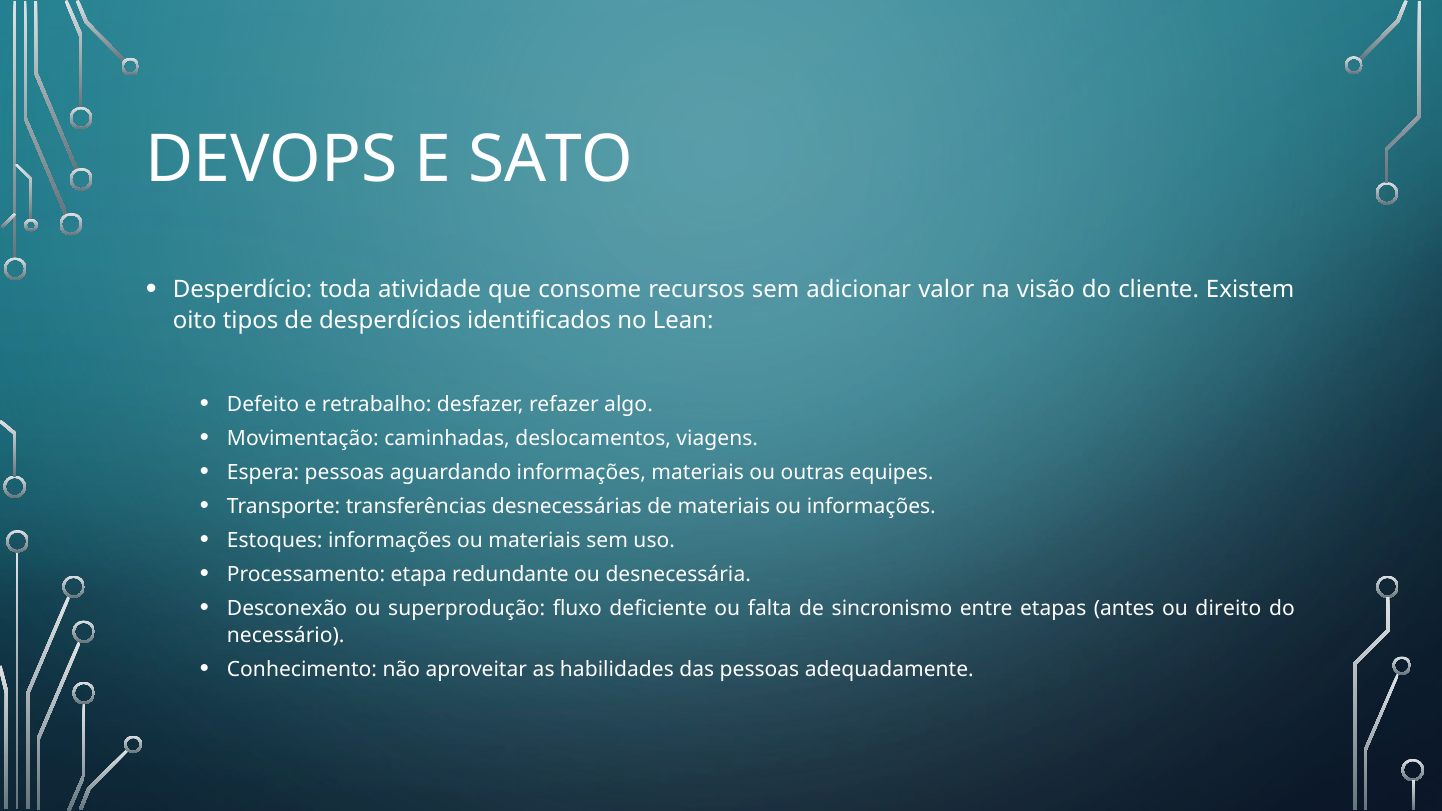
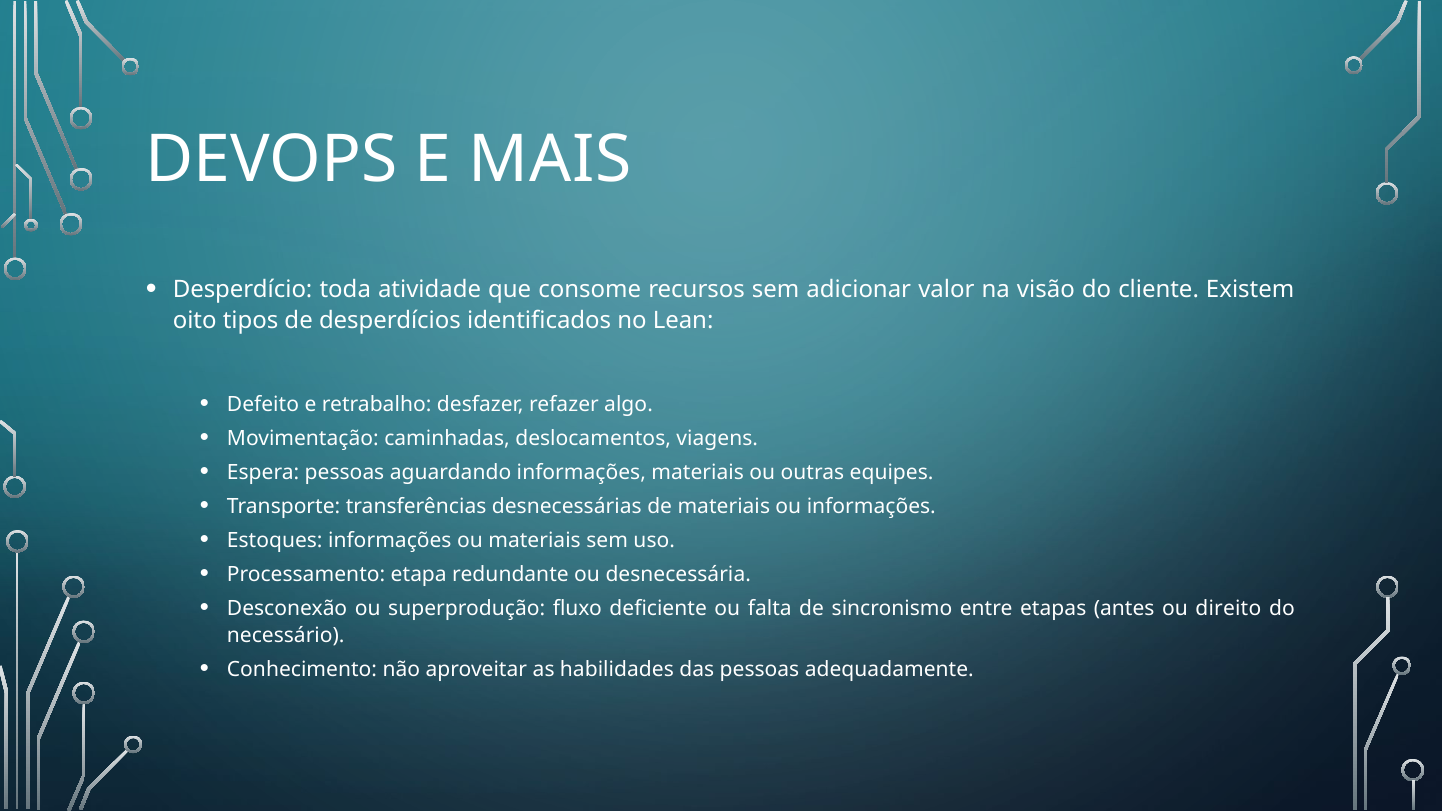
SATO: SATO -> MAIS
